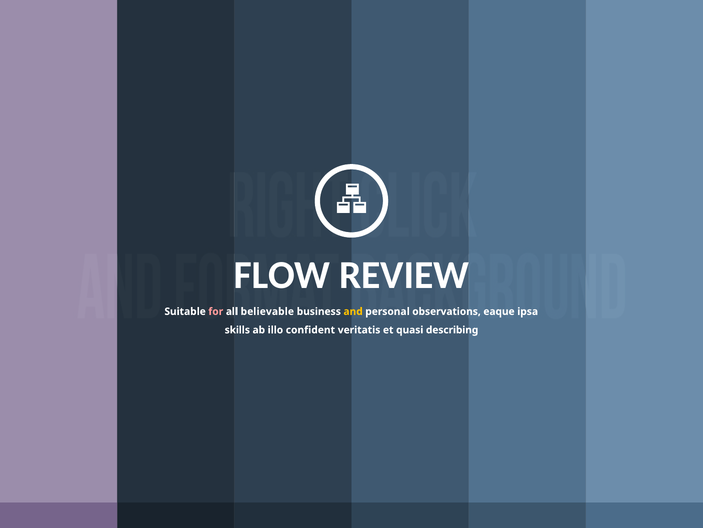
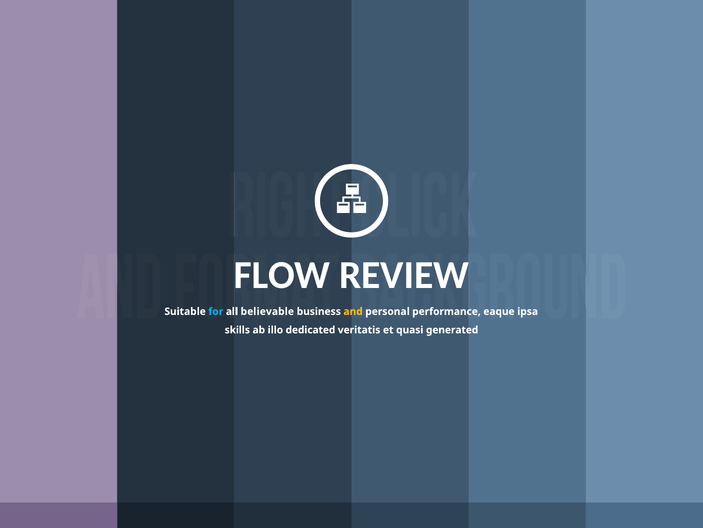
for colour: pink -> light blue
observations: observations -> performance
confident: confident -> dedicated
describing: describing -> generated
